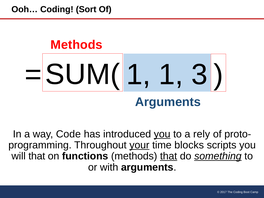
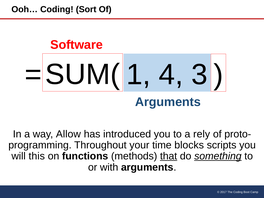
Methods at (77, 45): Methods -> Software
1 1: 1 -> 4
Code: Code -> Allow
you at (162, 134) underline: present -> none
your underline: present -> none
will that: that -> this
